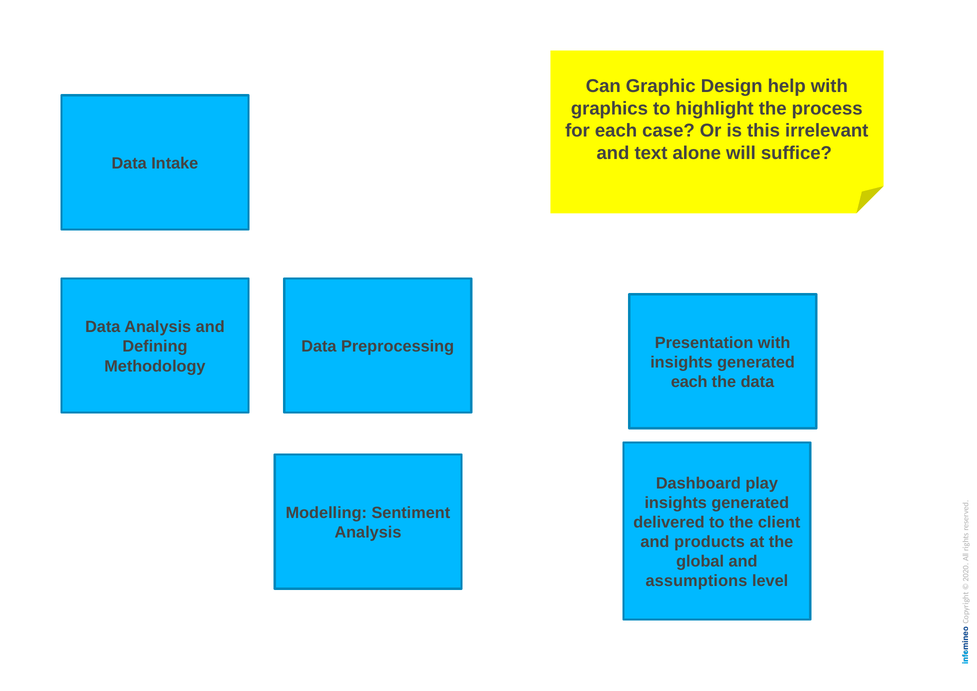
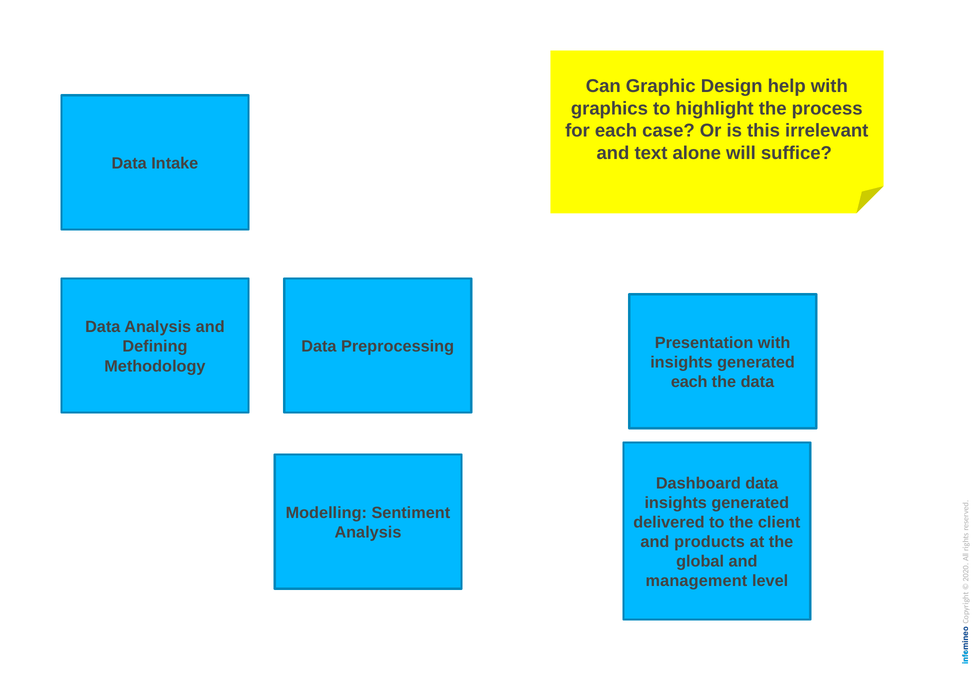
Dashboard play: play -> data
assumptions: assumptions -> management
